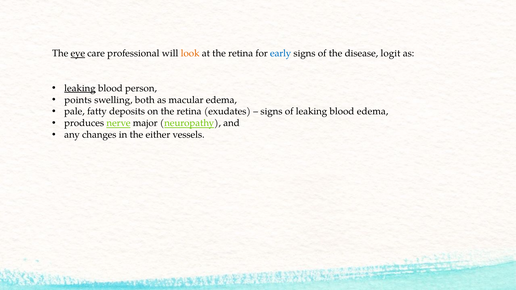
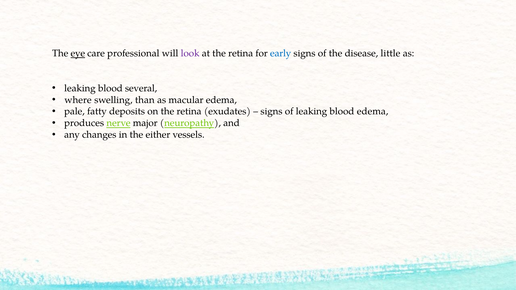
look colour: orange -> purple
logit: logit -> little
leaking at (80, 88) underline: present -> none
person: person -> several
points: points -> where
both: both -> than
